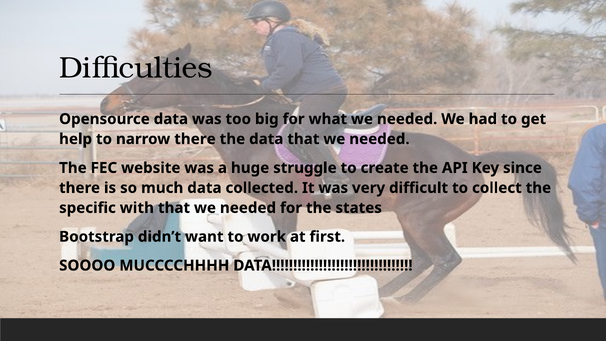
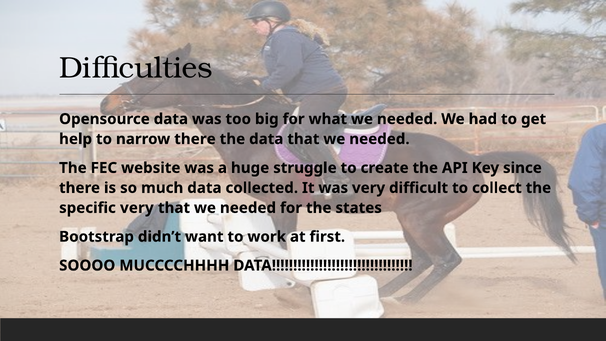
specific with: with -> very
